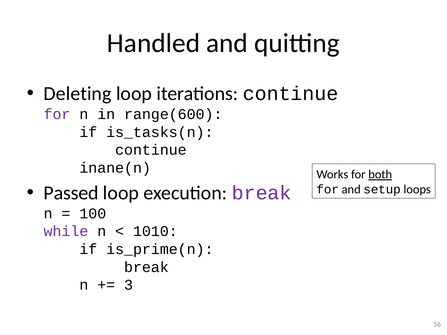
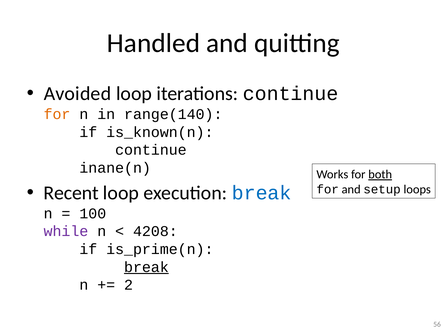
Deleting: Deleting -> Avoided
for at (57, 114) colour: purple -> orange
range(600: range(600 -> range(140
is_tasks(n: is_tasks(n -> is_known(n
Passed: Passed -> Recent
break at (262, 193) colour: purple -> blue
1010: 1010 -> 4208
break at (146, 267) underline: none -> present
3: 3 -> 2
